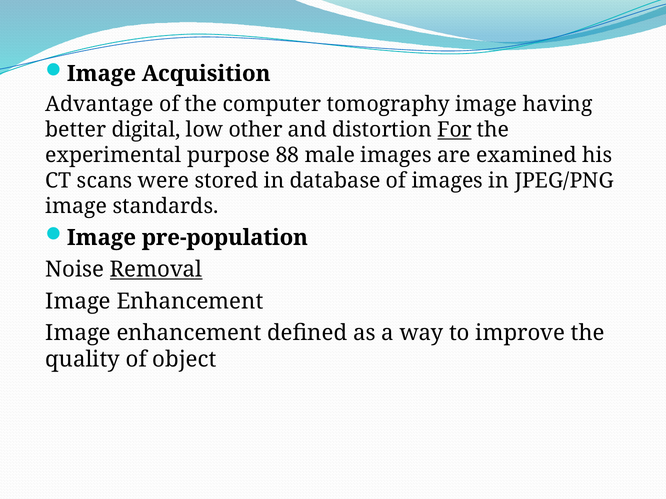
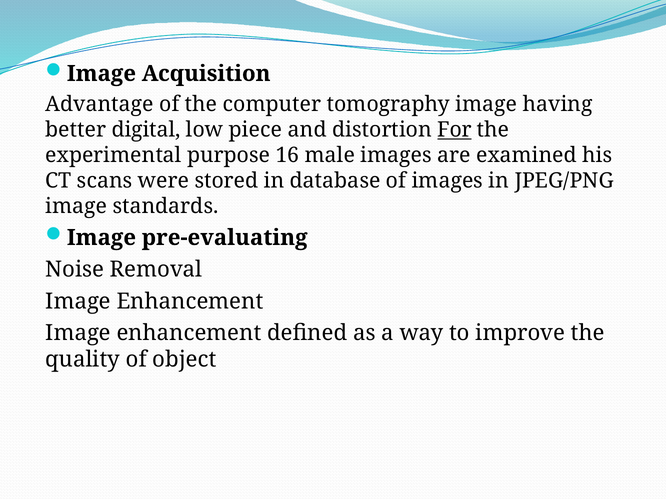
other: other -> piece
88: 88 -> 16
pre-population: pre-population -> pre-evaluating
Removal underline: present -> none
